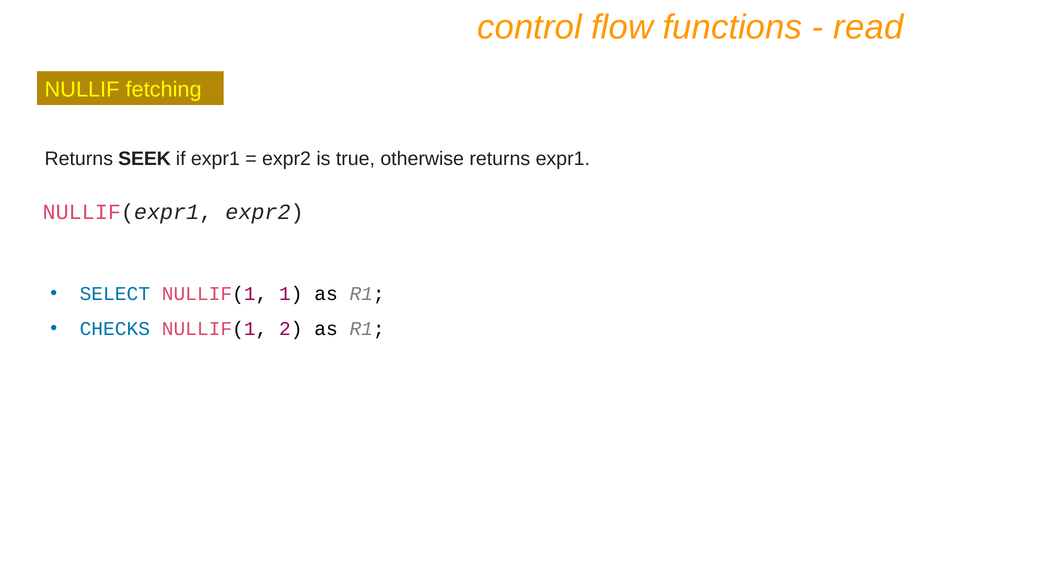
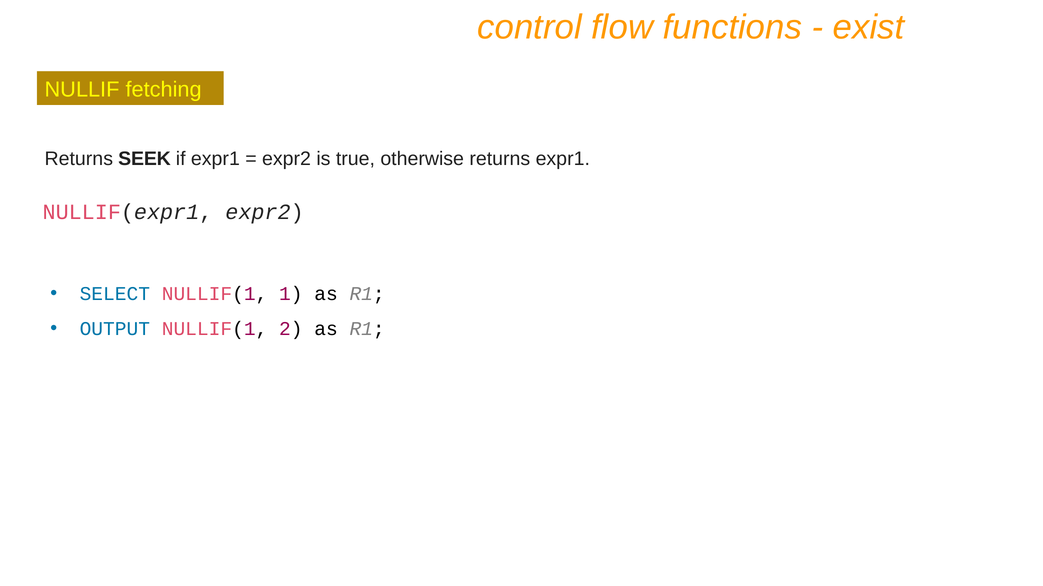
read: read -> exist
CHECKS: CHECKS -> OUTPUT
